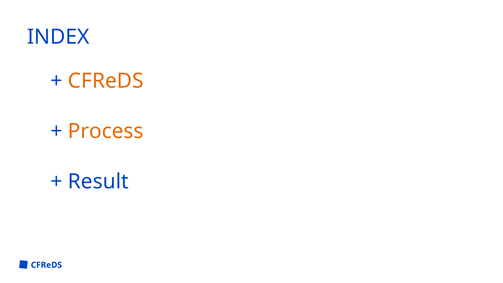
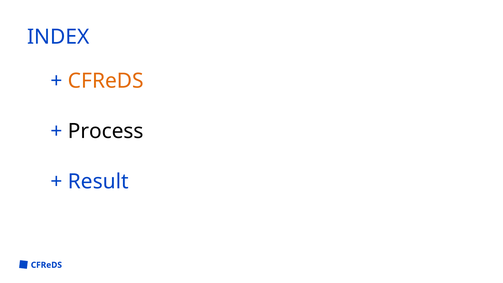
Process colour: orange -> black
